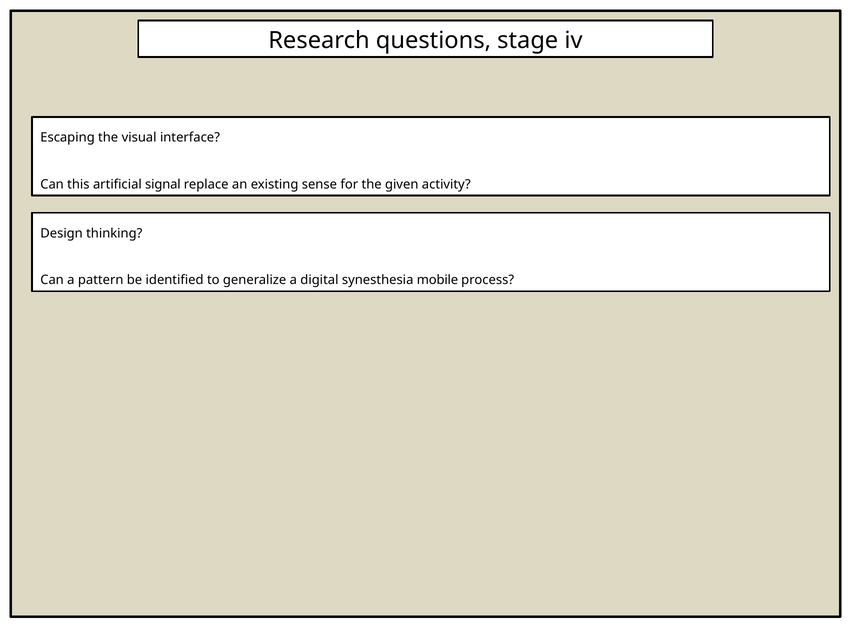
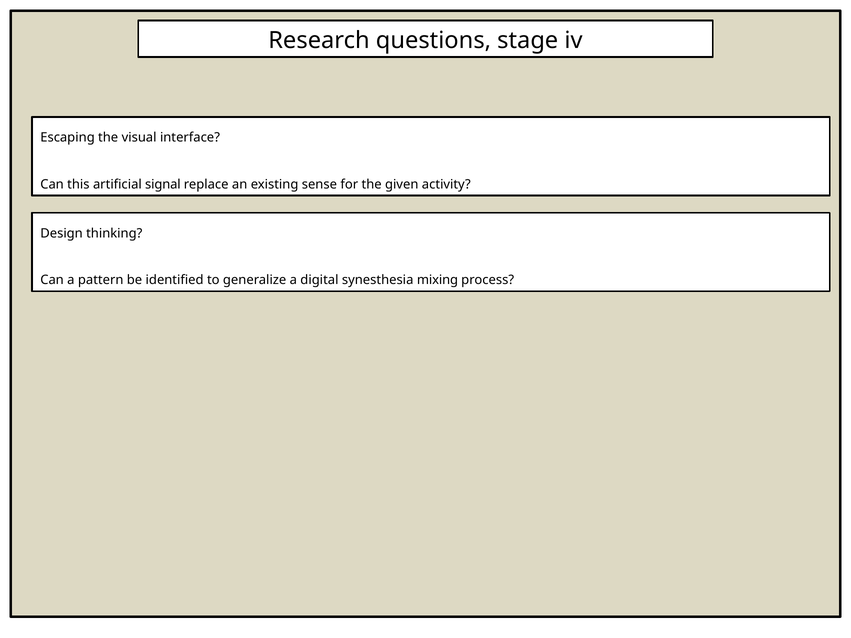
mobile: mobile -> mixing
